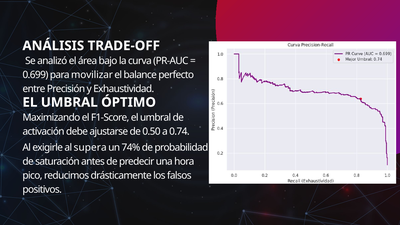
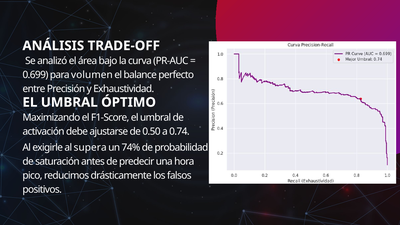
movilizar: movilizar -> volumen
